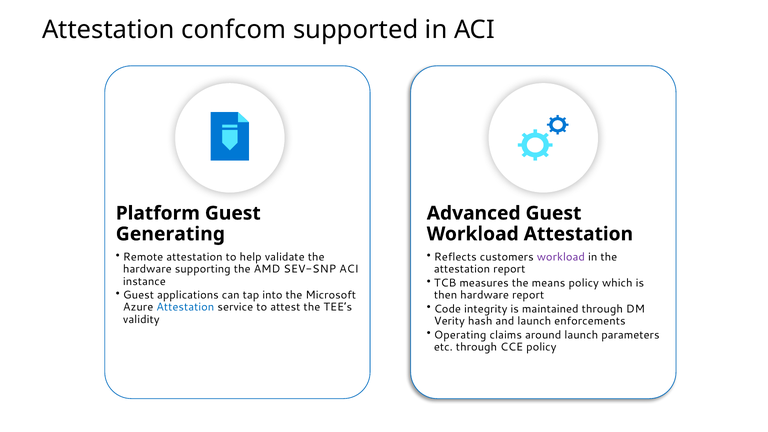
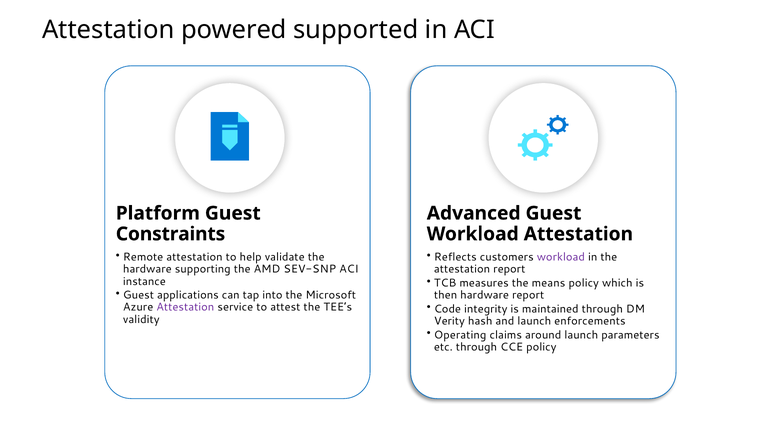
confcom: confcom -> powered
Generating: Generating -> Constraints
Attestation at (185, 307) colour: blue -> purple
